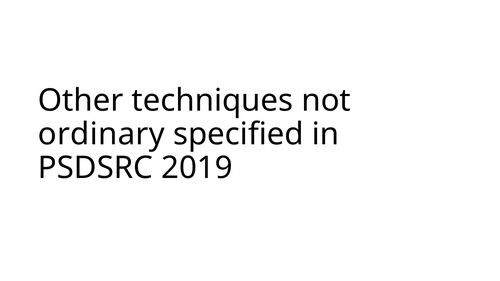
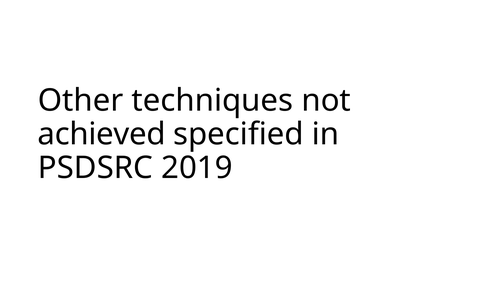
ordinary: ordinary -> achieved
